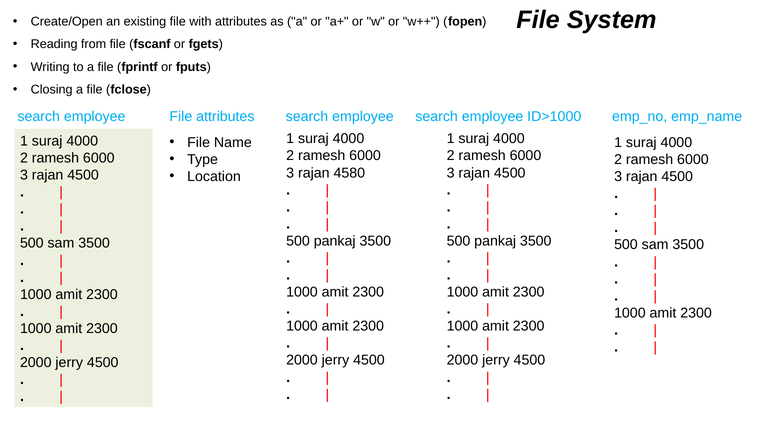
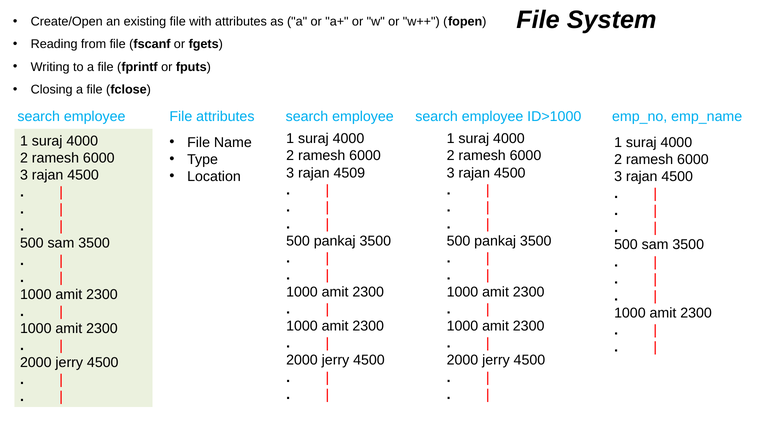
4580: 4580 -> 4509
